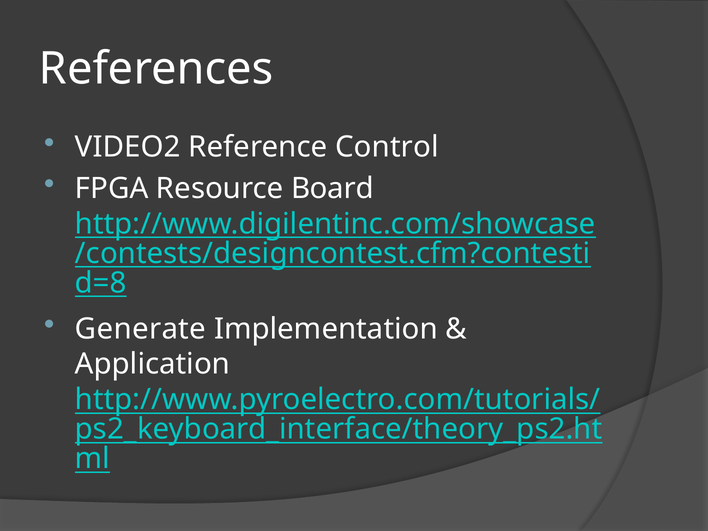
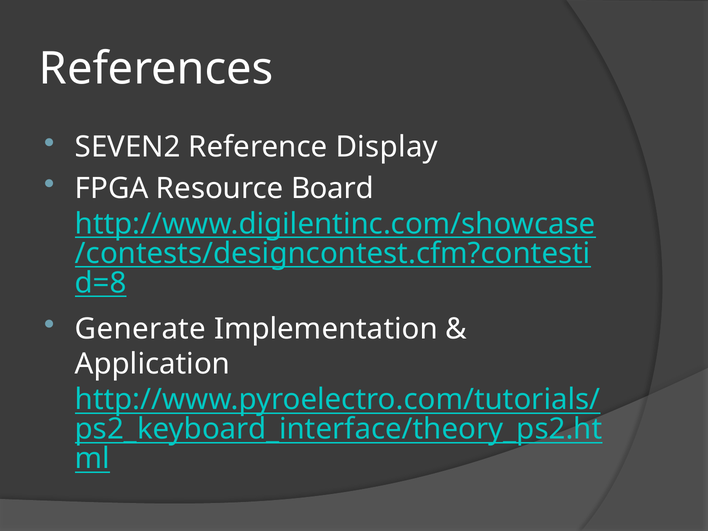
VIDEO2: VIDEO2 -> SEVEN2
Control: Control -> Display
